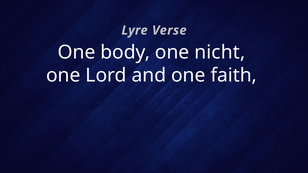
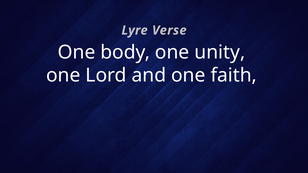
nicht: nicht -> unity
